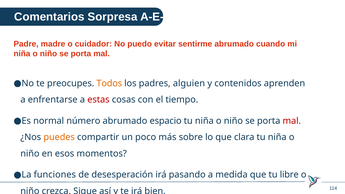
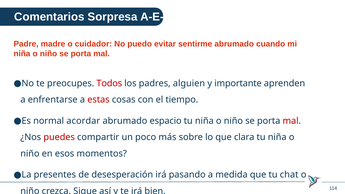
Todos colour: orange -> red
contenidos: contenidos -> importante
número: número -> acordar
puedes colour: orange -> red
funciones: funciones -> presentes
libre: libre -> chat
